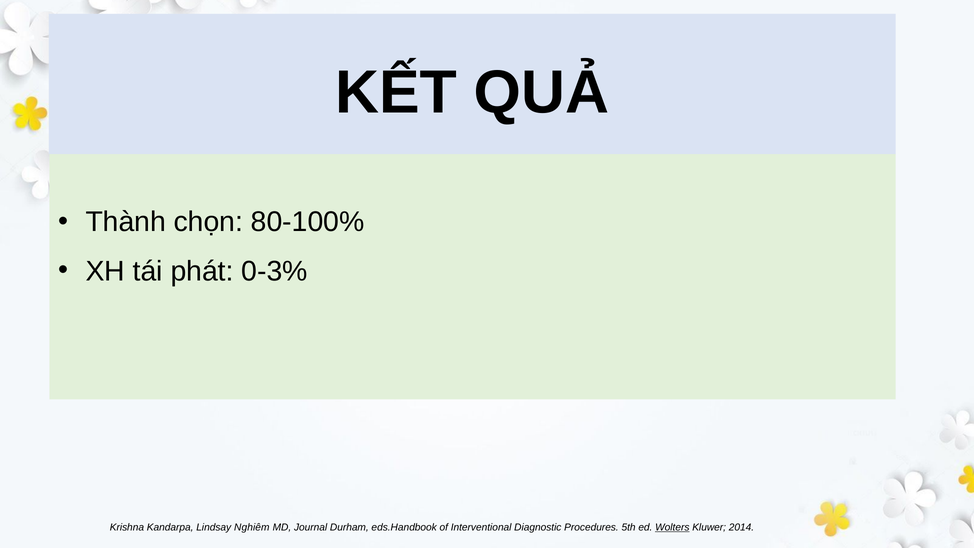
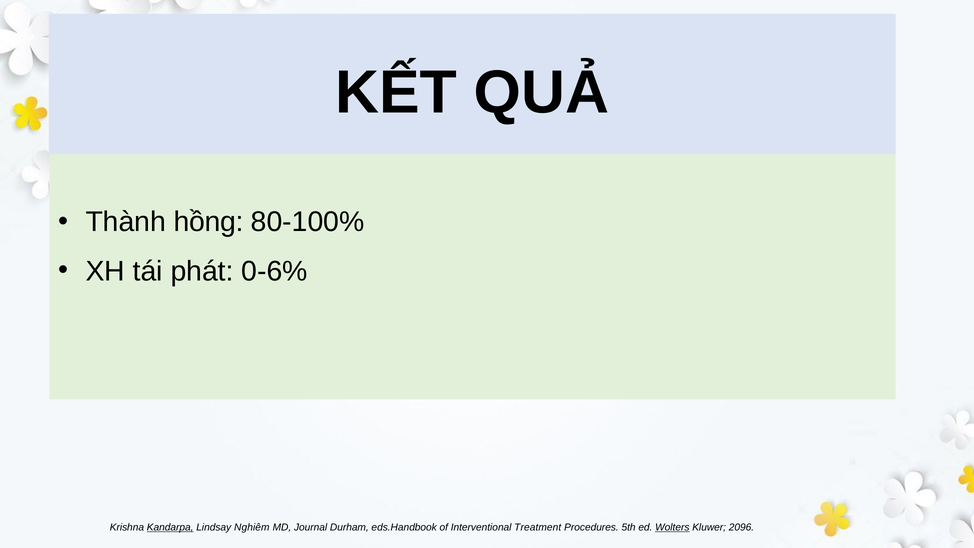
chọn: chọn -> hồng
0-3%: 0-3% -> 0-6%
Kandarpa underline: none -> present
Diagnostic: Diagnostic -> Treatment
2014: 2014 -> 2096
